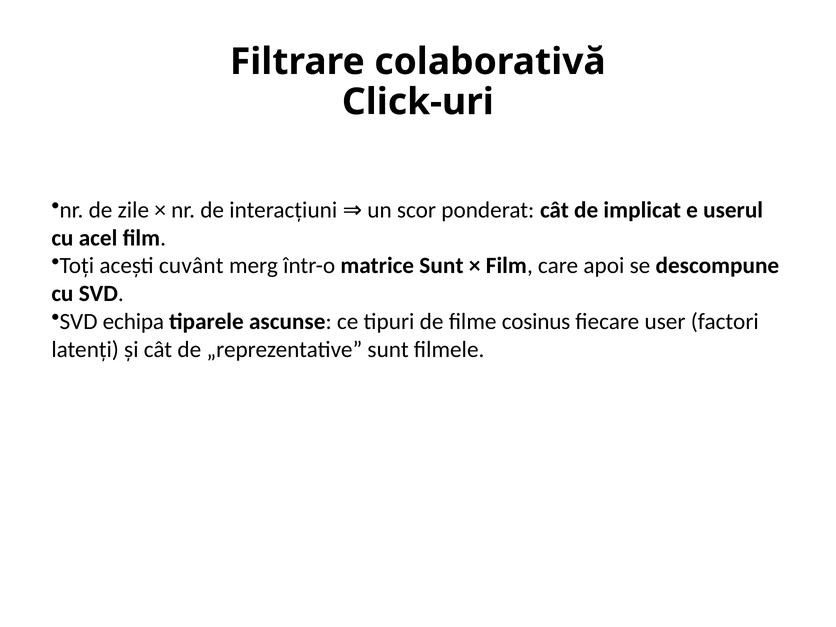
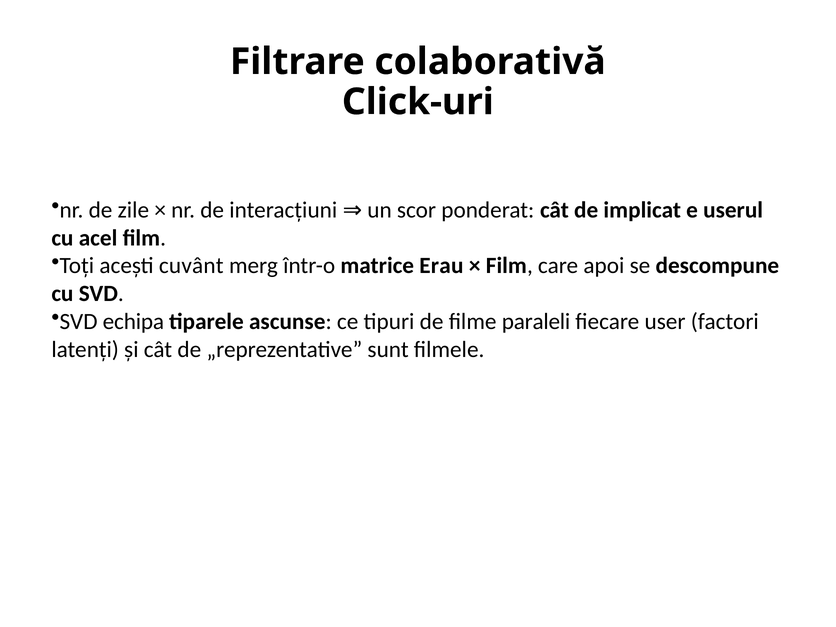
matrice Sunt: Sunt -> Erau
cosinus: cosinus -> paraleli
